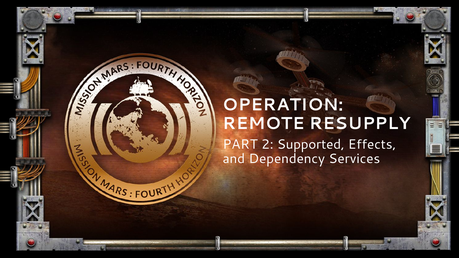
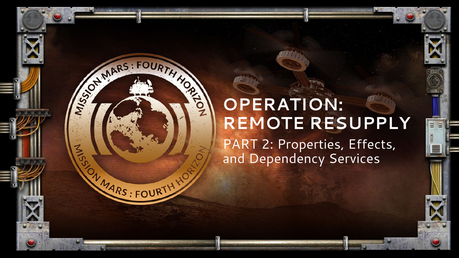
Supported: Supported -> Properties
